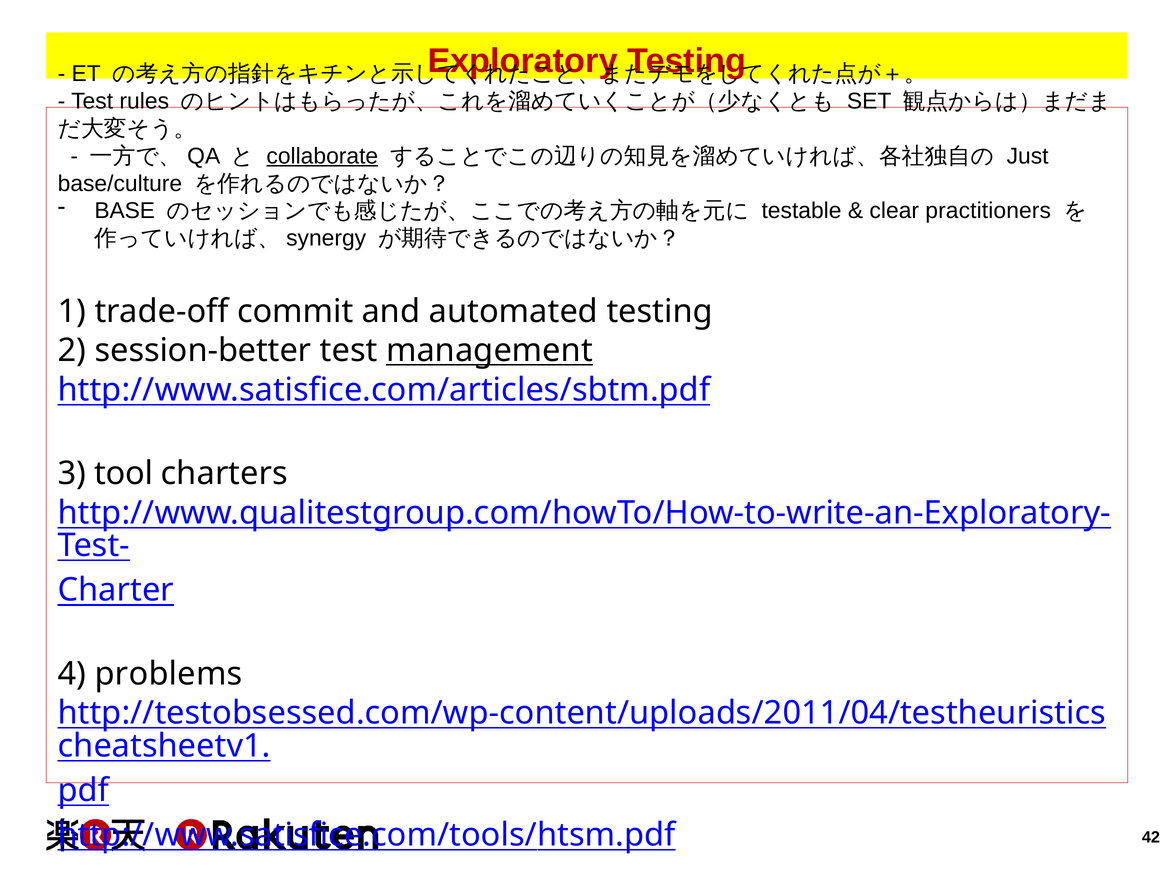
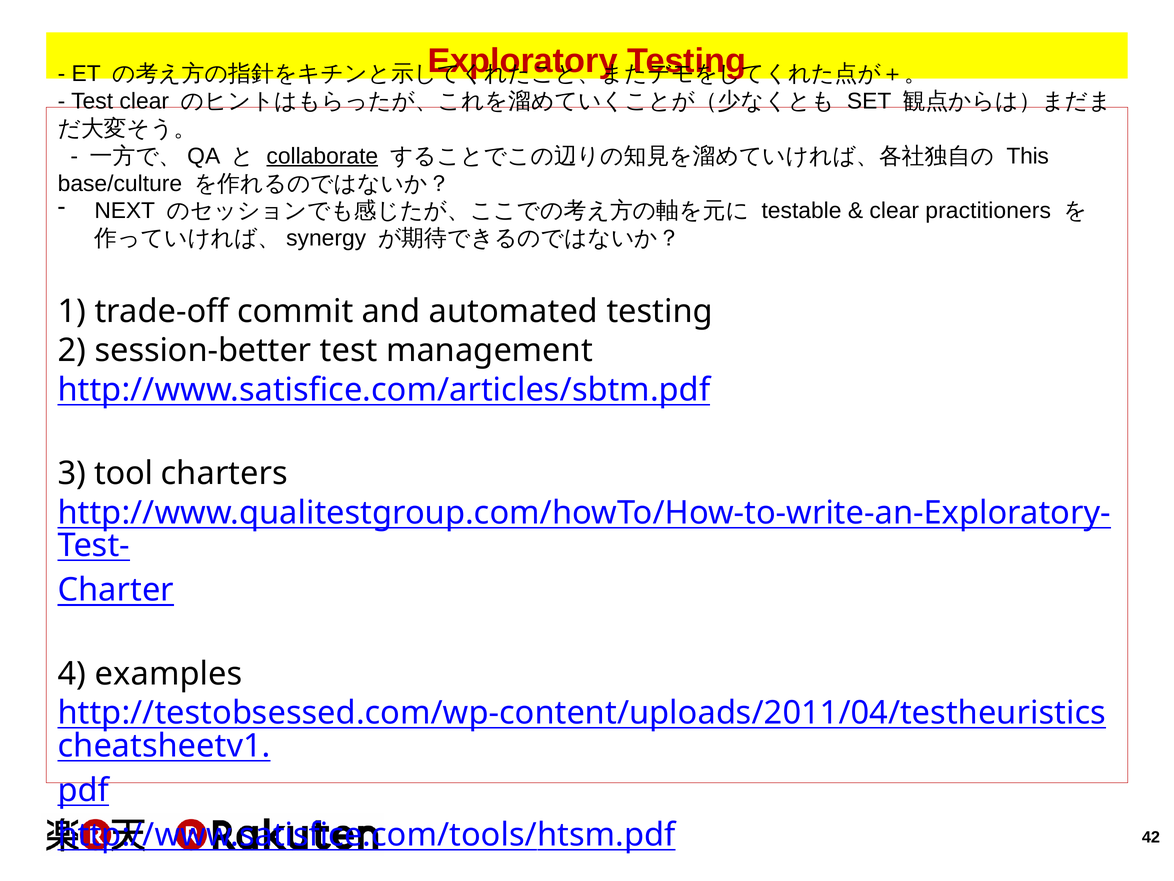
Test rules: rules -> clear
Just: Just -> This
BASE: BASE -> NEXT
management underline: present -> none
problems: problems -> examples
